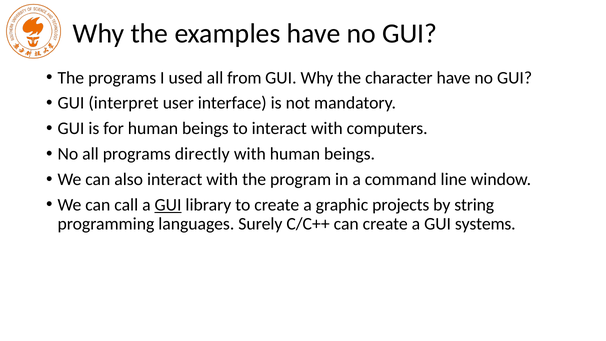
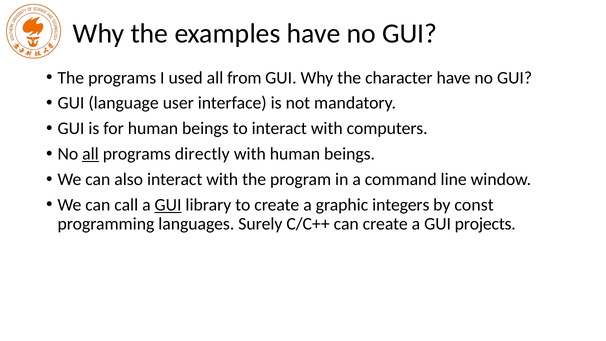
interpret: interpret -> language
all at (90, 154) underline: none -> present
projects: projects -> integers
string: string -> const
systems: systems -> projects
